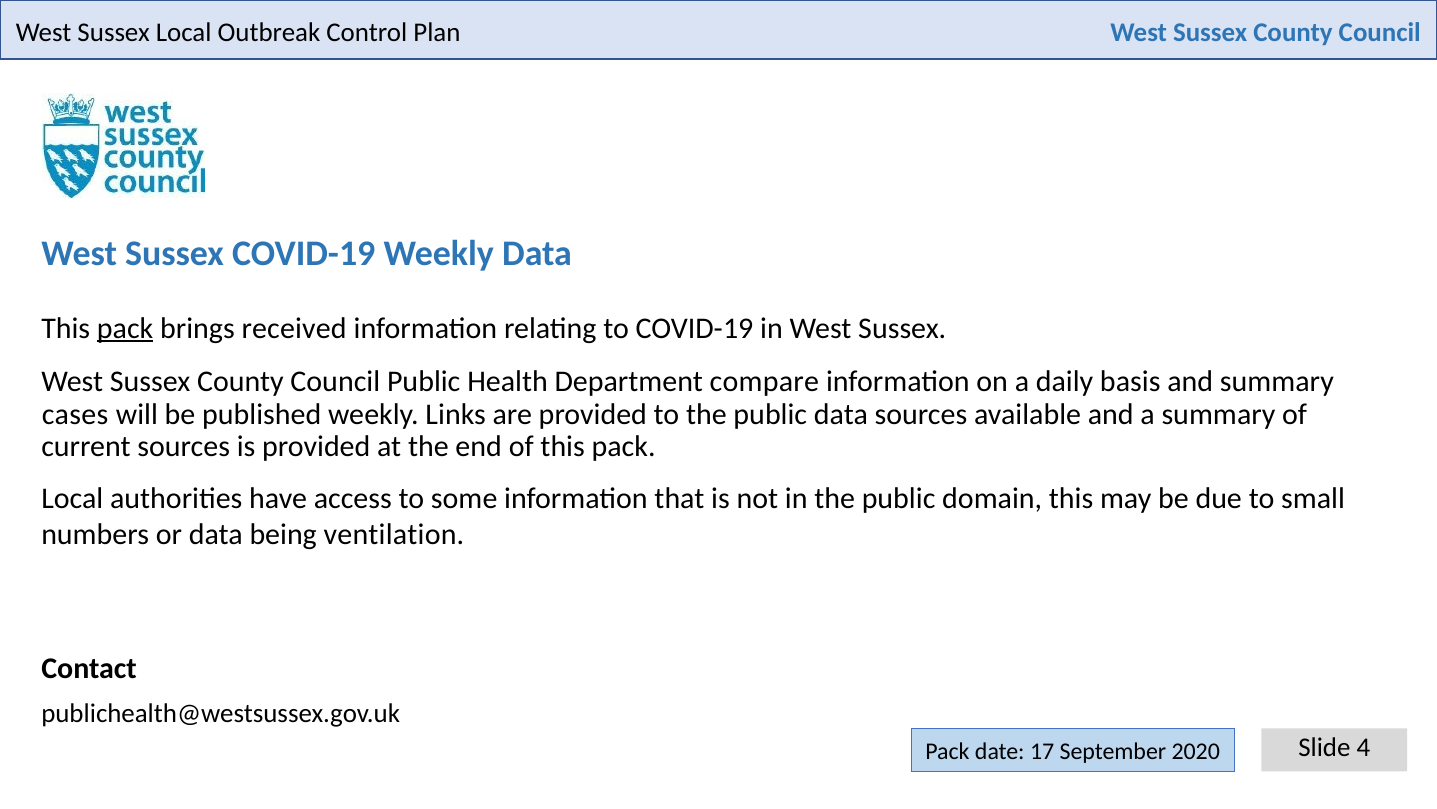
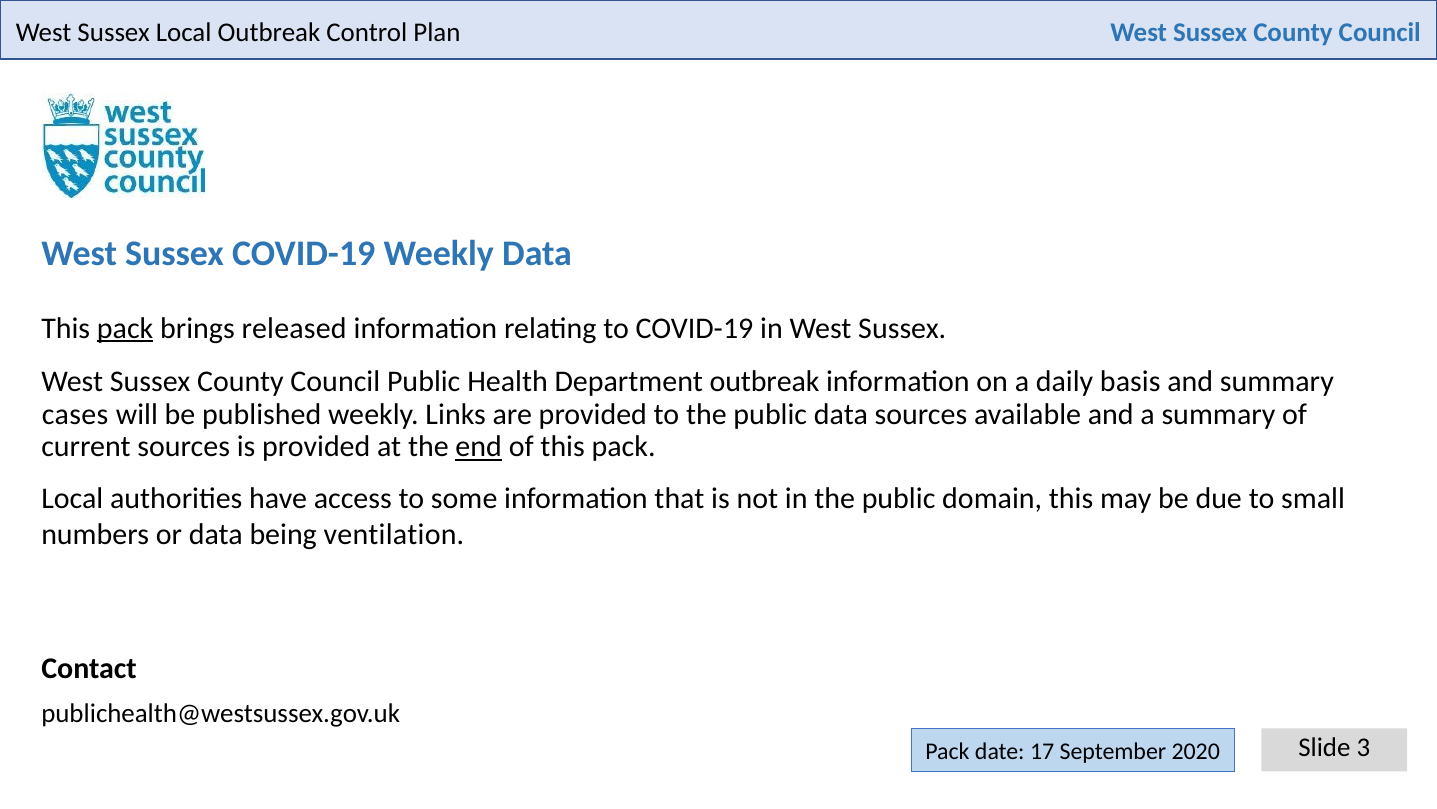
received: received -> released
Department compare: compare -> outbreak
end underline: none -> present
4: 4 -> 3
